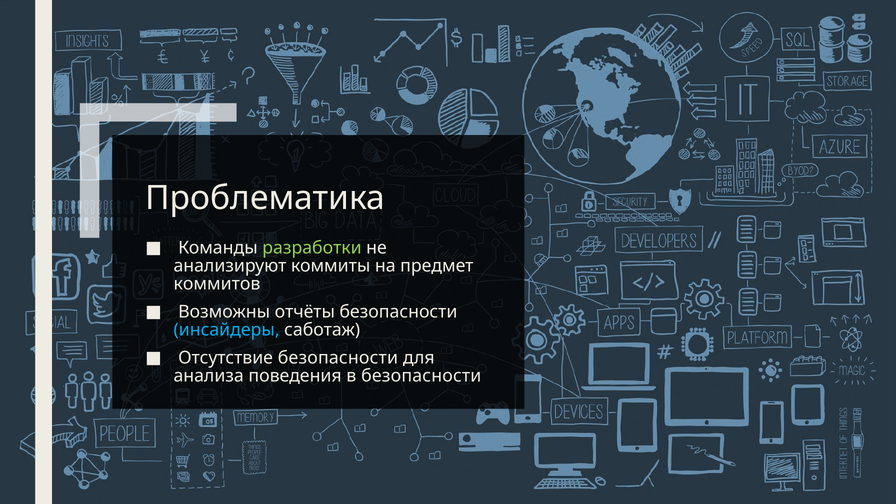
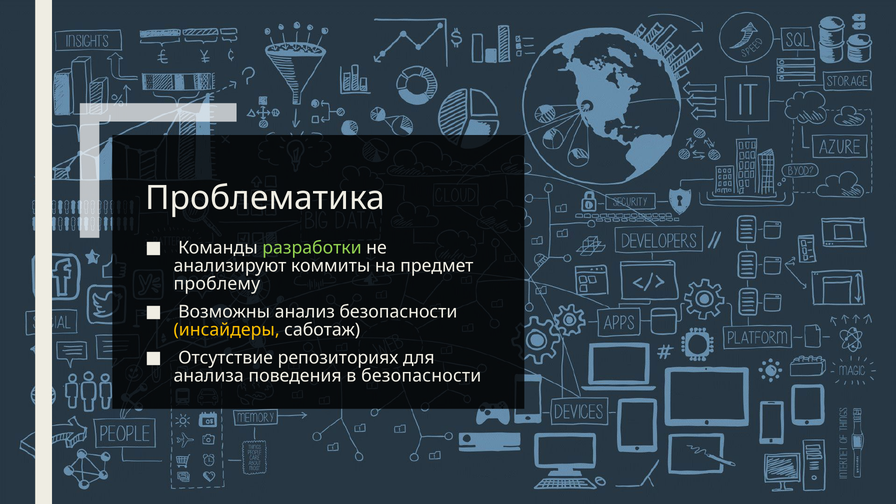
коммитов: коммитов -> проблему
отчёты: отчёты -> анализ
инсайдеры colour: light blue -> yellow
Отсутствие безопасности: безопасности -> репозиториях
